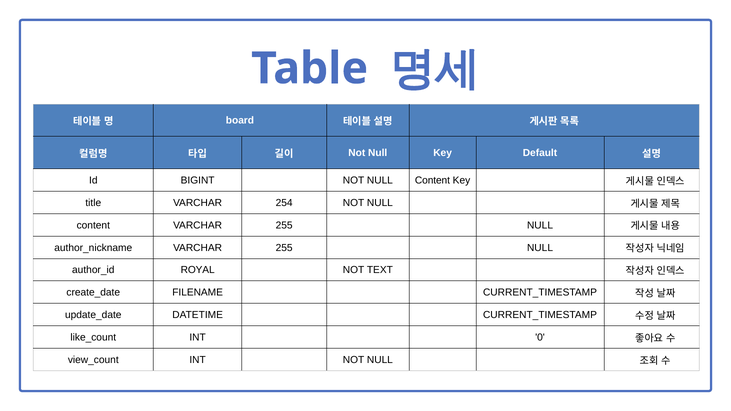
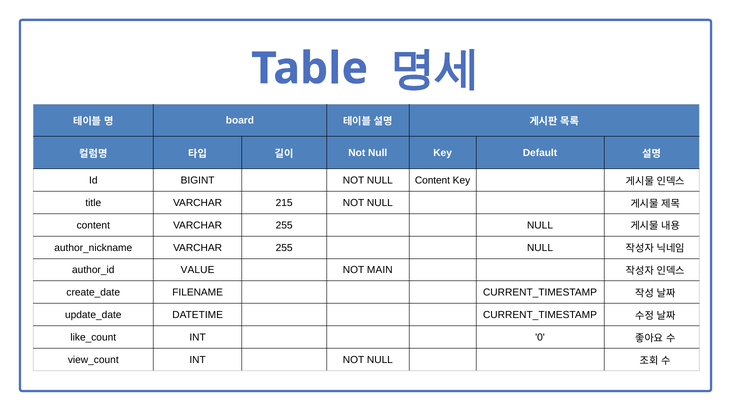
254: 254 -> 215
ROYAL: ROYAL -> VALUE
TEXT: TEXT -> MAIN
